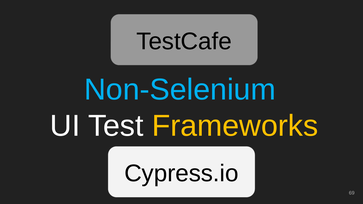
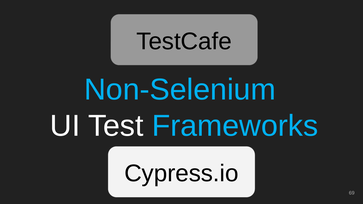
Frameworks colour: yellow -> light blue
